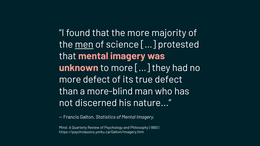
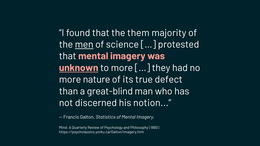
the more: more -> them
unknown underline: none -> present
more defect: defect -> nature
more-blind: more-blind -> great-blind
nature: nature -> notion
